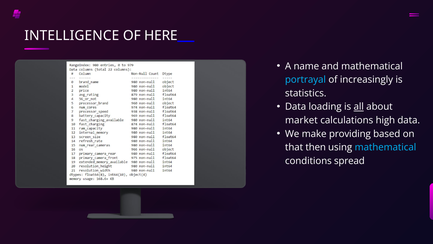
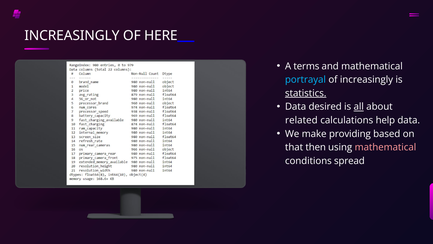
INTELLIGENCE at (72, 36): INTELLIGENCE -> INCREASINGLY
name: name -> terms
statistics underline: none -> present
loading: loading -> desired
market: market -> related
high: high -> help
mathematical at (385, 147) colour: light blue -> pink
